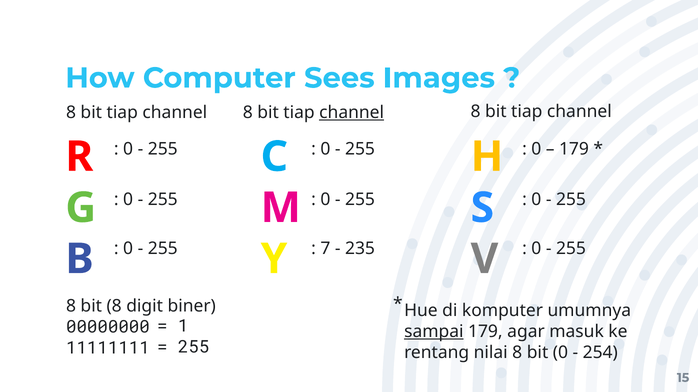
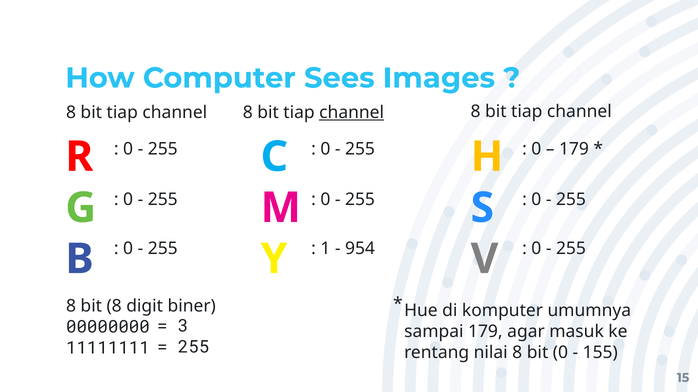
7: 7 -> 1
235: 235 -> 954
1: 1 -> 3
sampai underline: present -> none
254: 254 -> 155
